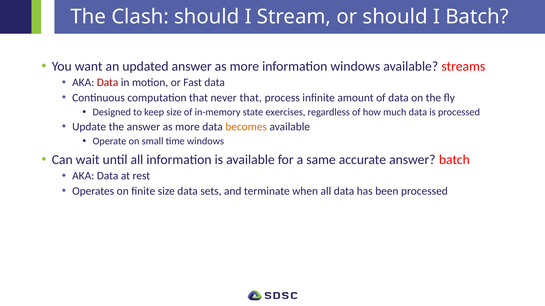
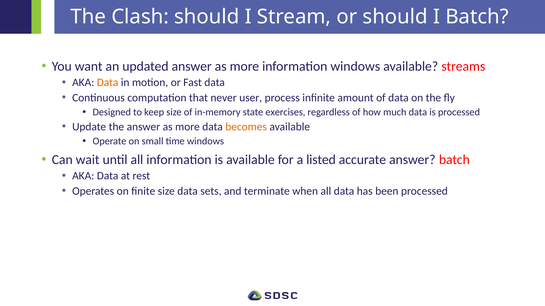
Data at (108, 83) colour: red -> orange
never that: that -> user
same: same -> listed
